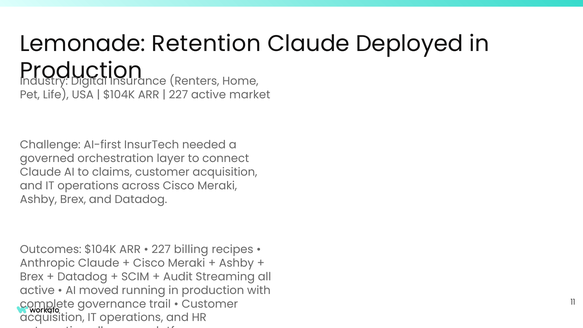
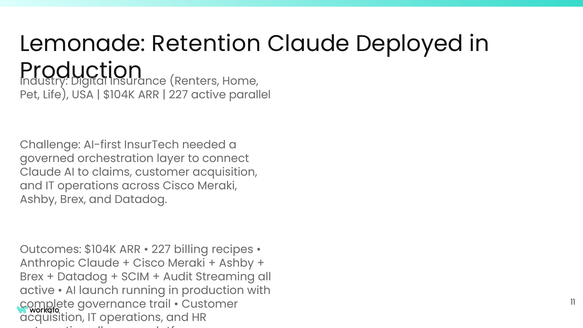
market: market -> parallel
moved: moved -> launch
